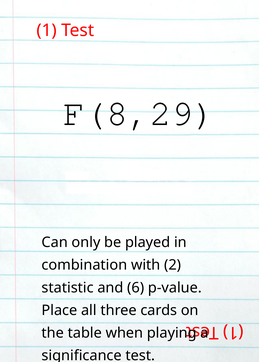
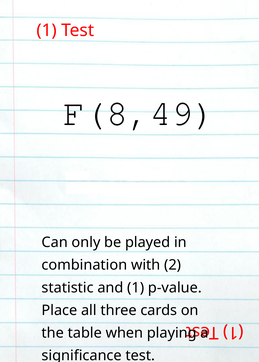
F(8,29: F(8,29 -> F(8,49
and 6: 6 -> 1
